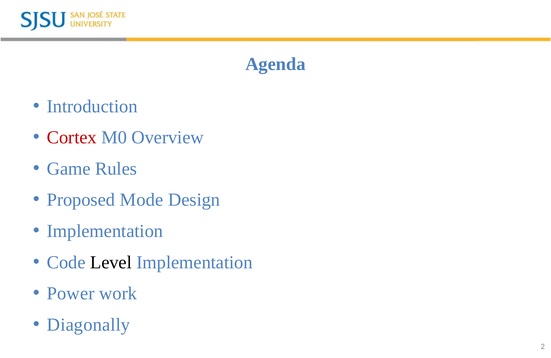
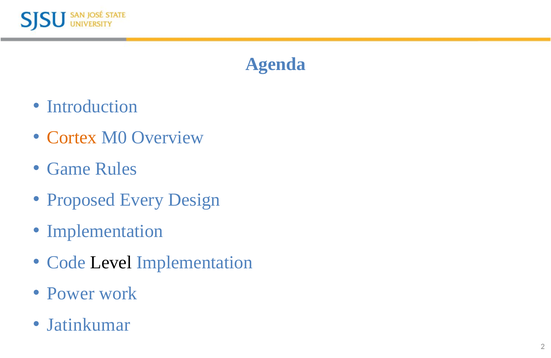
Cortex colour: red -> orange
Mode: Mode -> Every
Diagonally: Diagonally -> Jatinkumar
